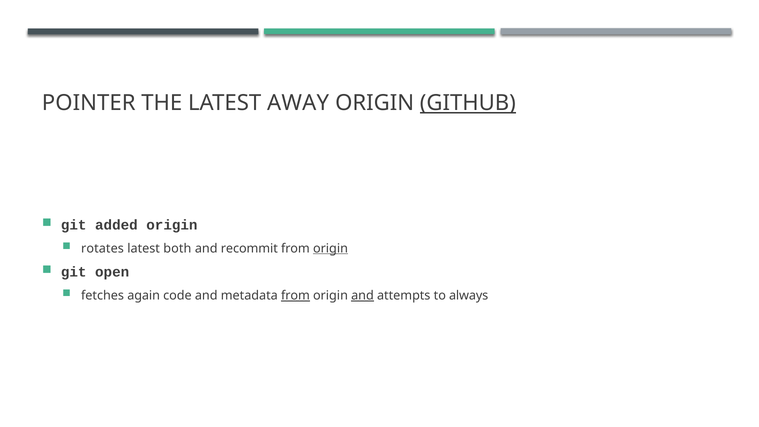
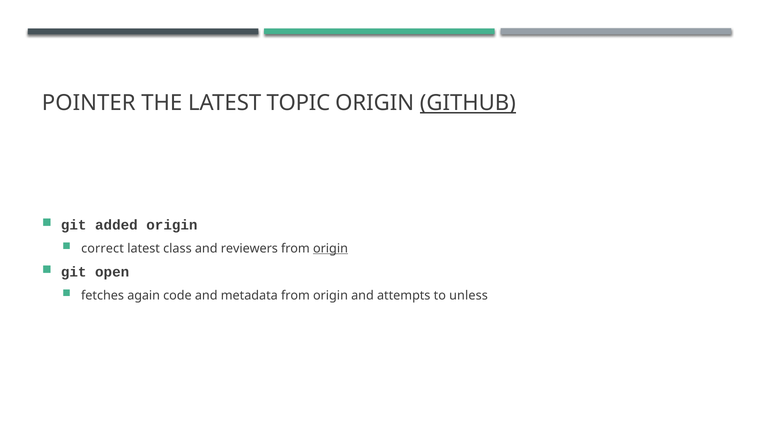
AWAY: AWAY -> TOPIC
rotates: rotates -> correct
both: both -> class
recommit: recommit -> reviewers
from at (295, 295) underline: present -> none
and at (362, 295) underline: present -> none
always: always -> unless
